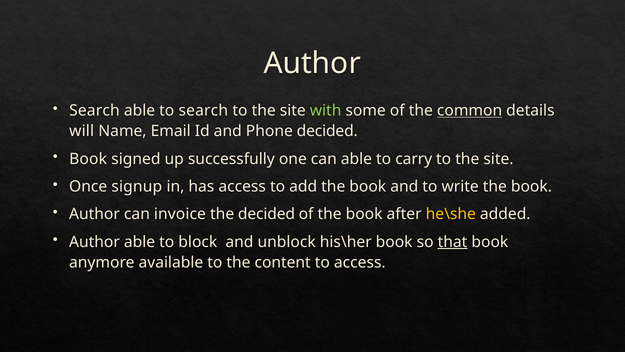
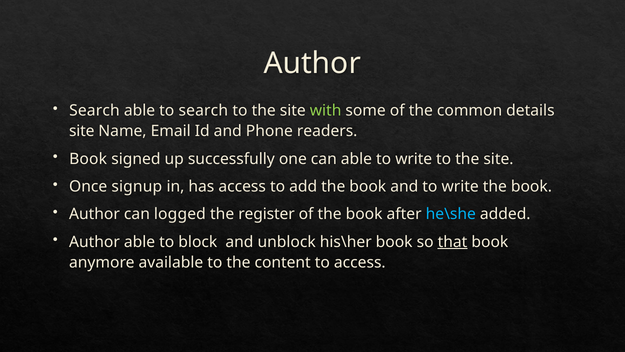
common underline: present -> none
will at (82, 131): will -> site
Phone decided: decided -> readers
able to carry: carry -> write
invoice: invoice -> logged
the decided: decided -> register
he\she colour: yellow -> light blue
